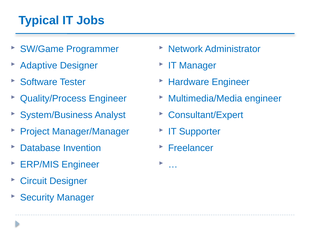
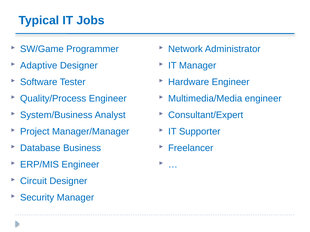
Invention: Invention -> Business
